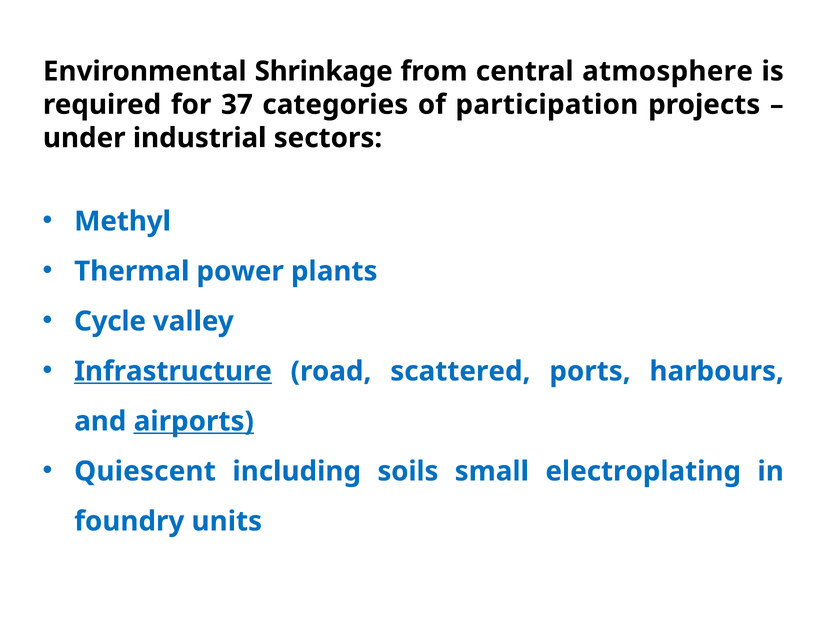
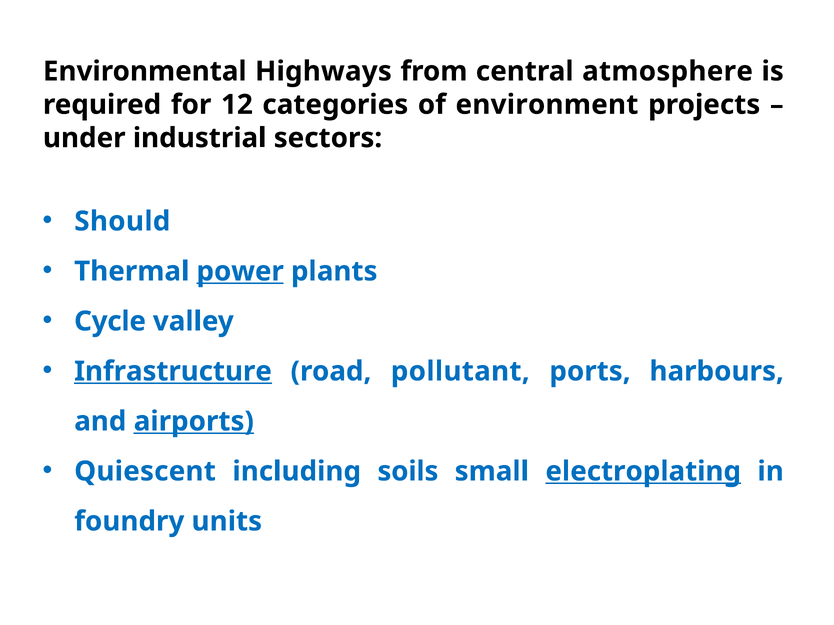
Shrinkage: Shrinkage -> Highways
37: 37 -> 12
participation: participation -> environment
Methyl: Methyl -> Should
power underline: none -> present
scattered: scattered -> pollutant
electroplating underline: none -> present
